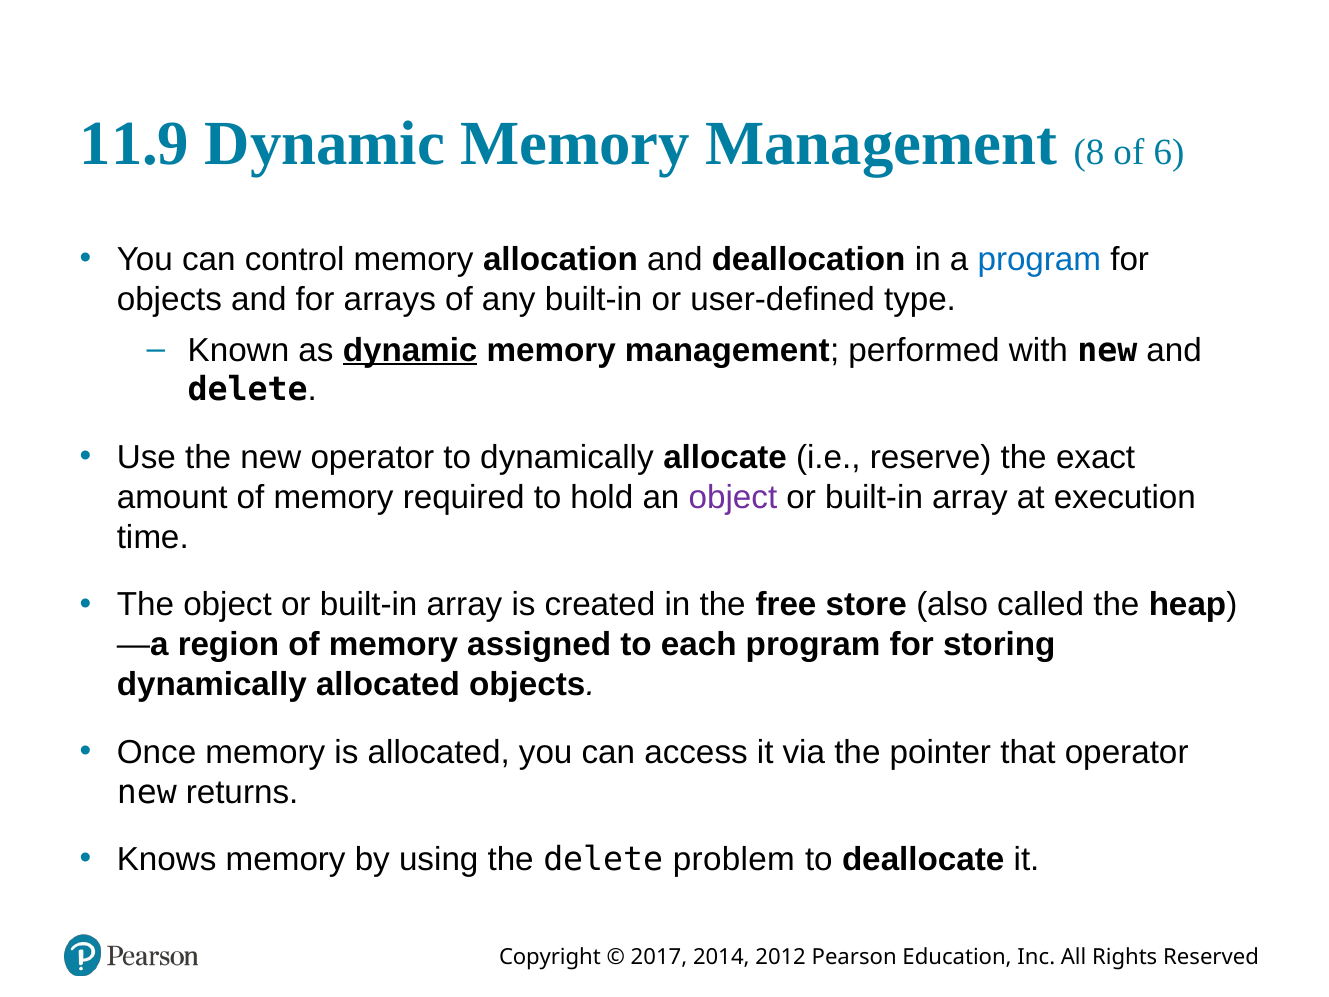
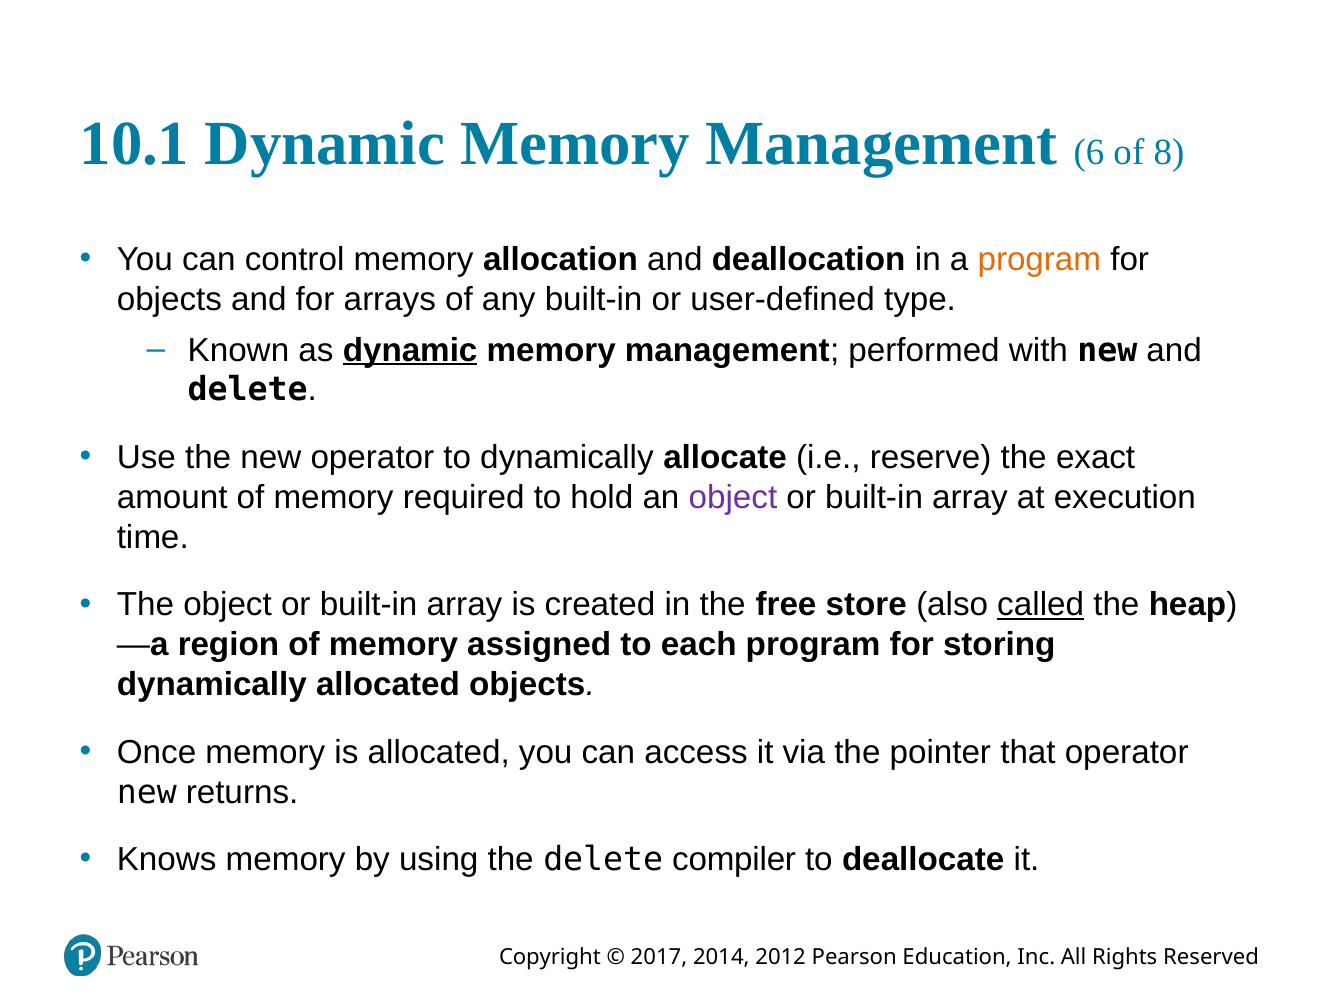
11.9: 11.9 -> 10.1
8: 8 -> 6
6: 6 -> 8
program at (1039, 259) colour: blue -> orange
called underline: none -> present
problem: problem -> compiler
